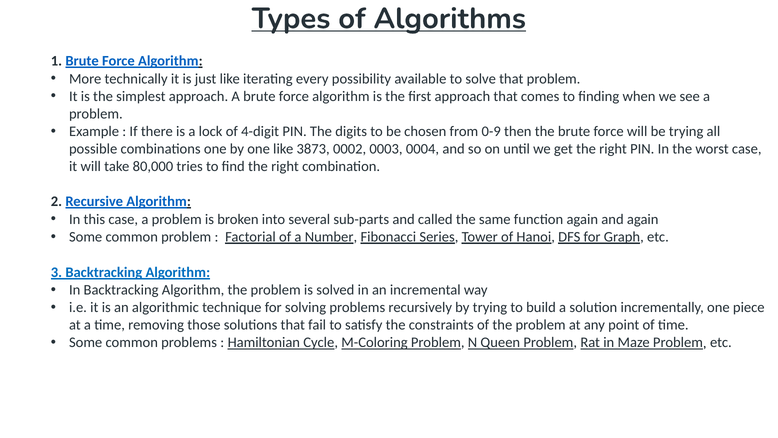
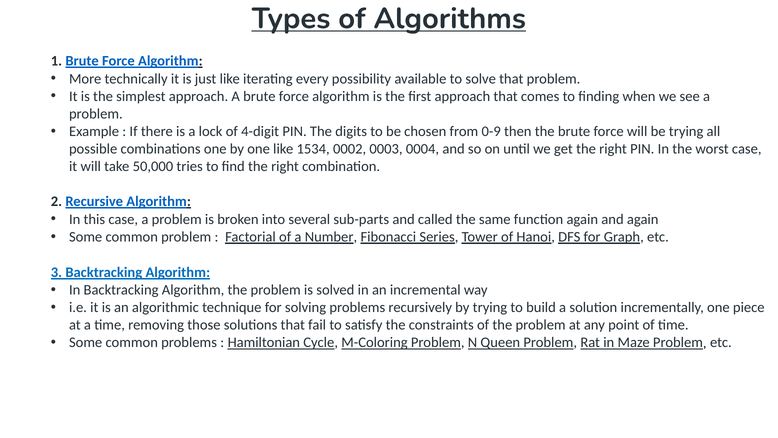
3873: 3873 -> 1534
80,000: 80,000 -> 50,000
